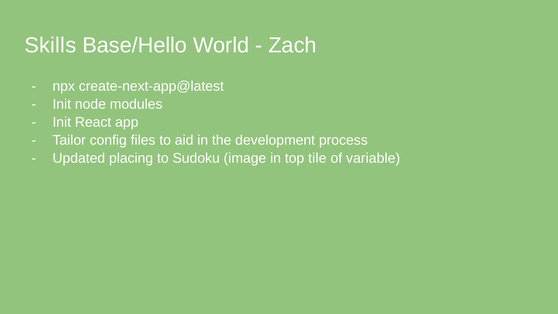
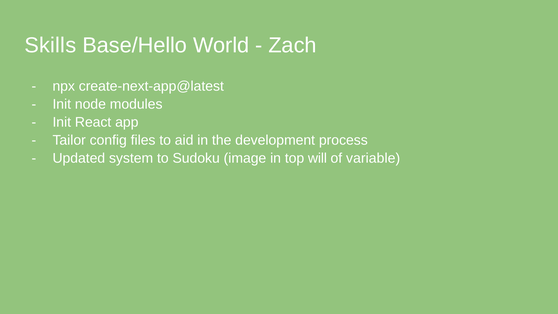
placing: placing -> system
tile: tile -> will
